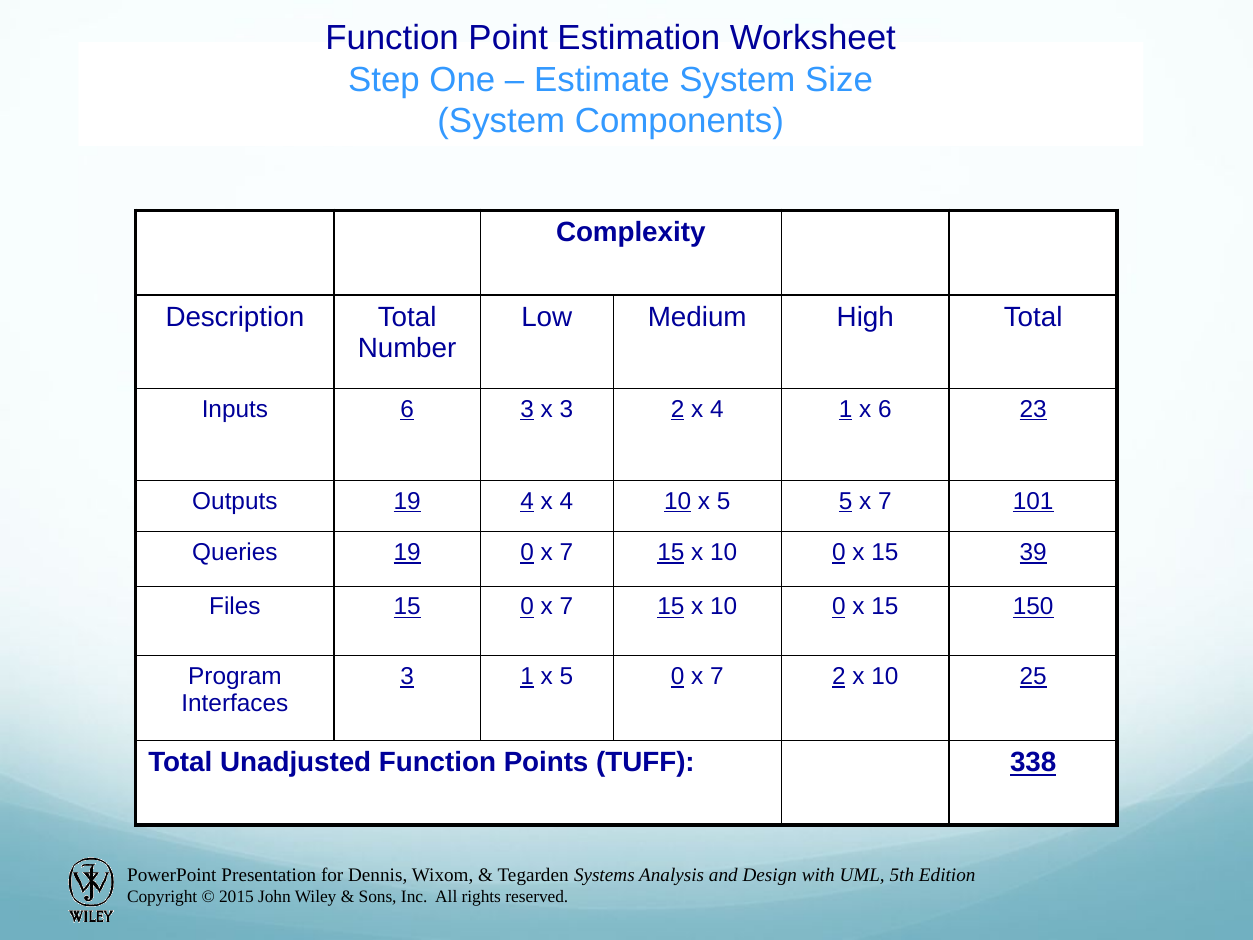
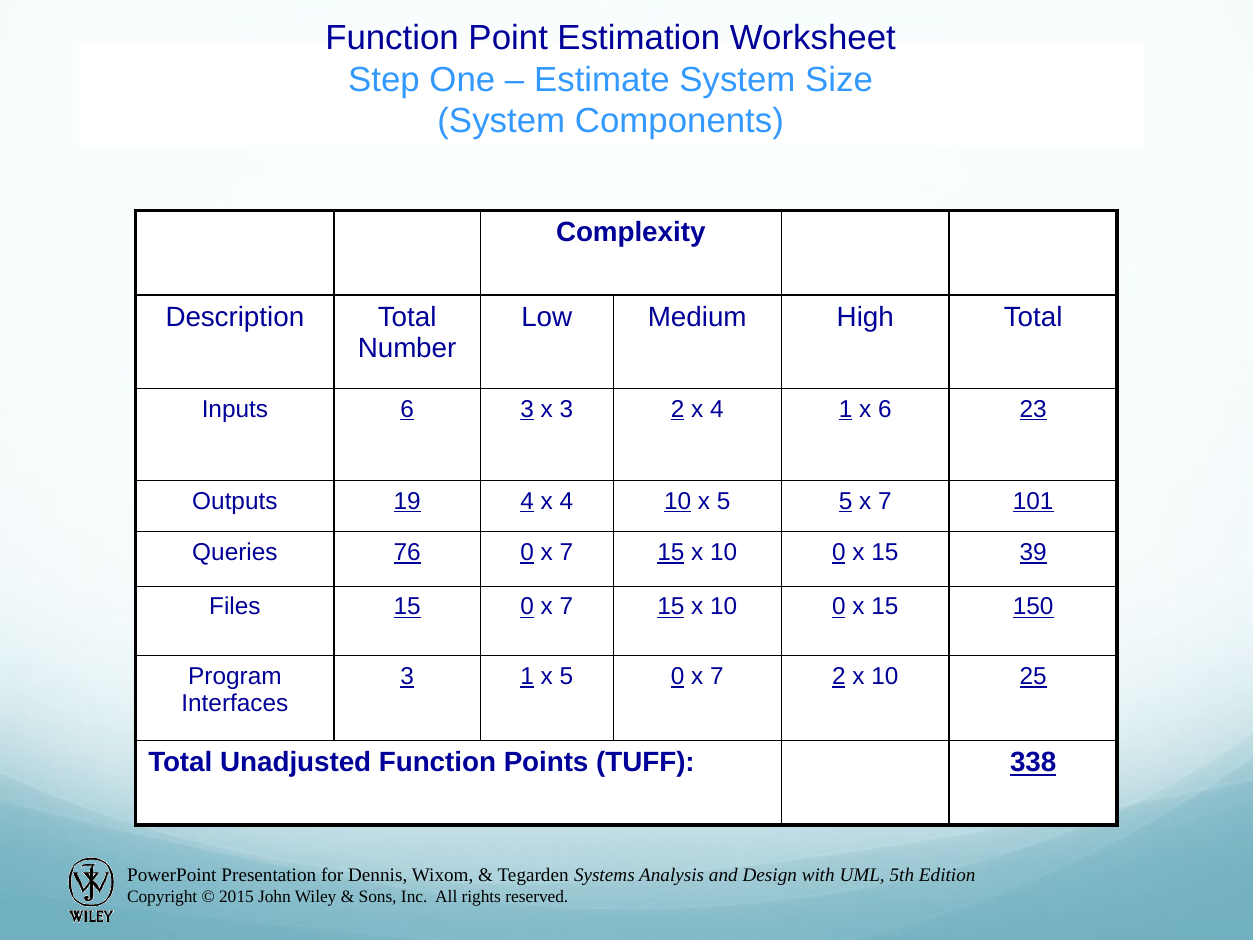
Queries 19: 19 -> 76
